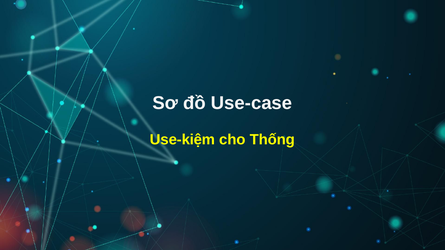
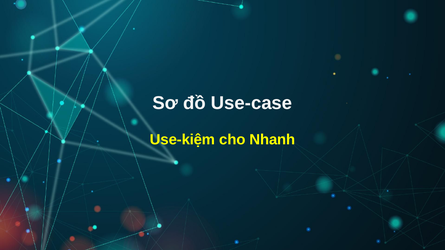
Thống: Thống -> Nhanh
